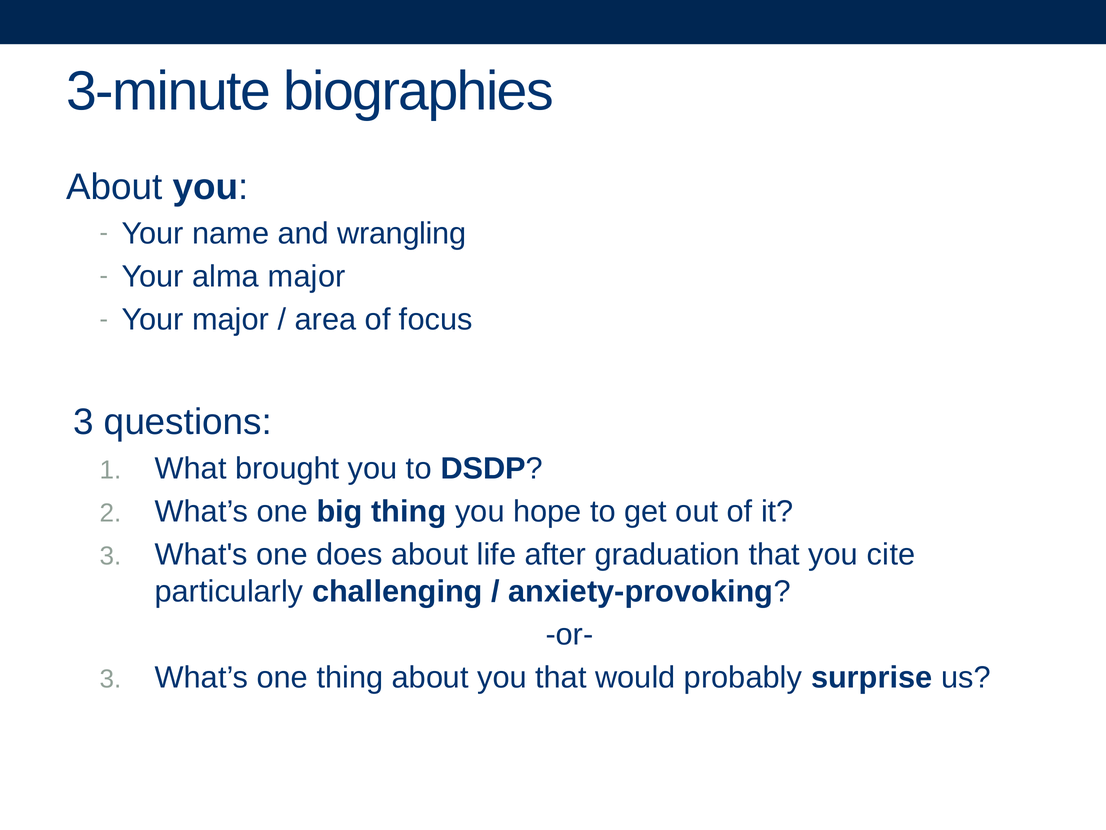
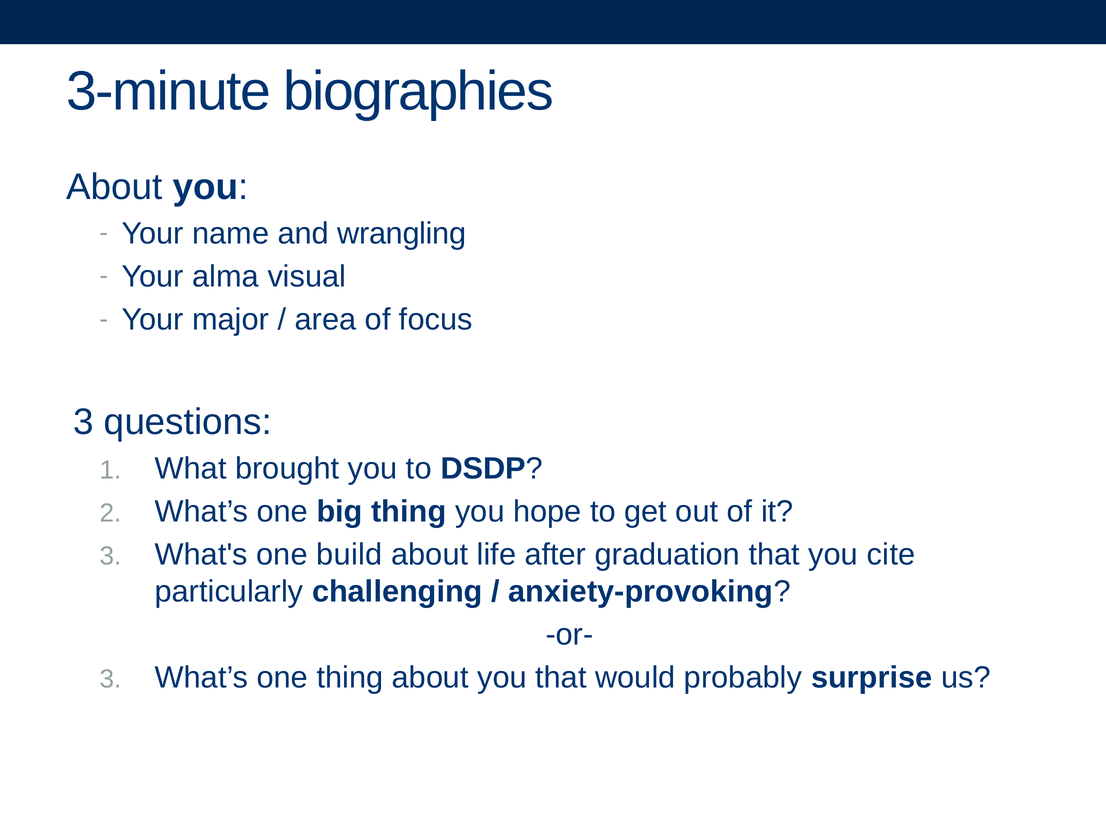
alma major: major -> visual
does: does -> build
